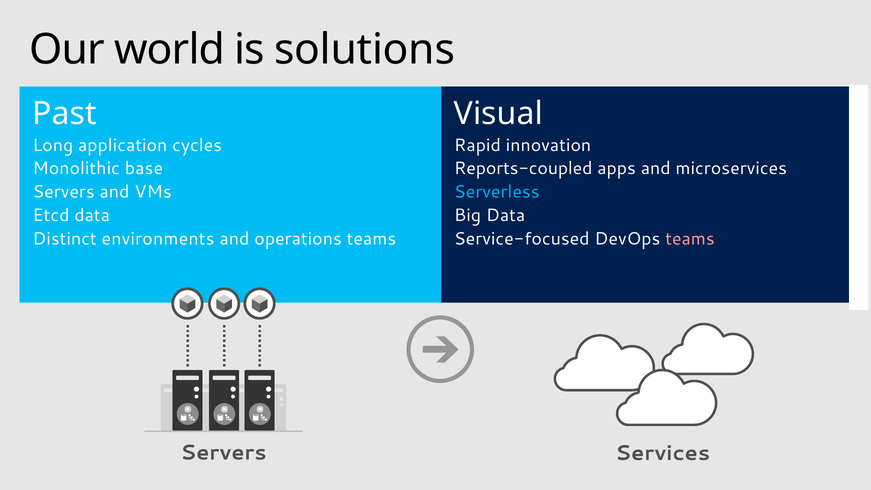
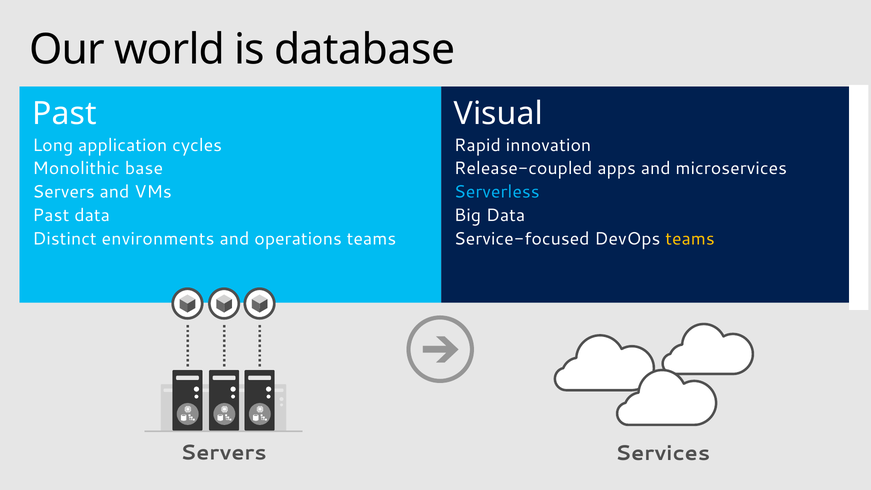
solutions: solutions -> database
Reports-coupled: Reports-coupled -> Release-coupled
Etcd at (51, 216): Etcd -> Past
teams at (690, 239) colour: pink -> yellow
